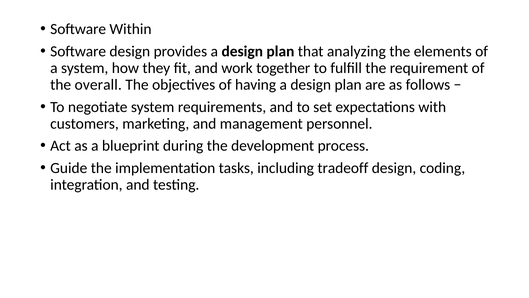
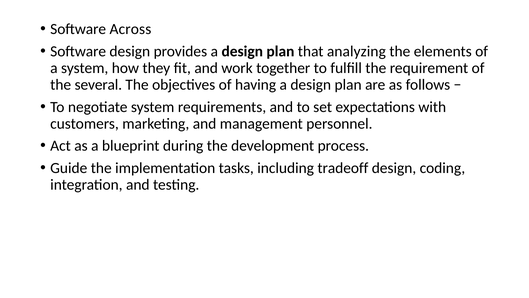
Within: Within -> Across
overall: overall -> several
